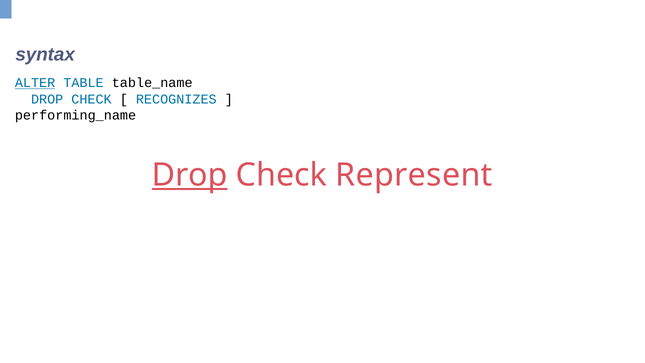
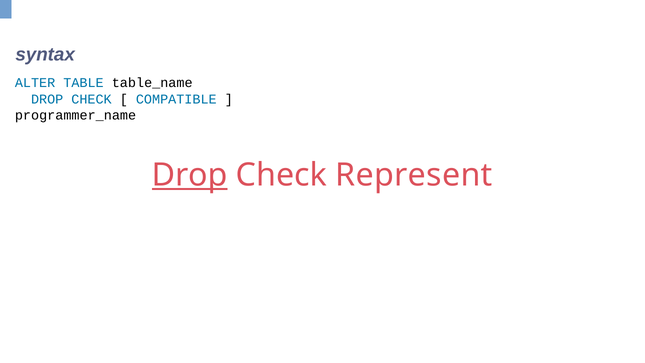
ALTER underline: present -> none
RECOGNIZES: RECOGNIZES -> COMPATIBLE
performing_name: performing_name -> programmer_name
